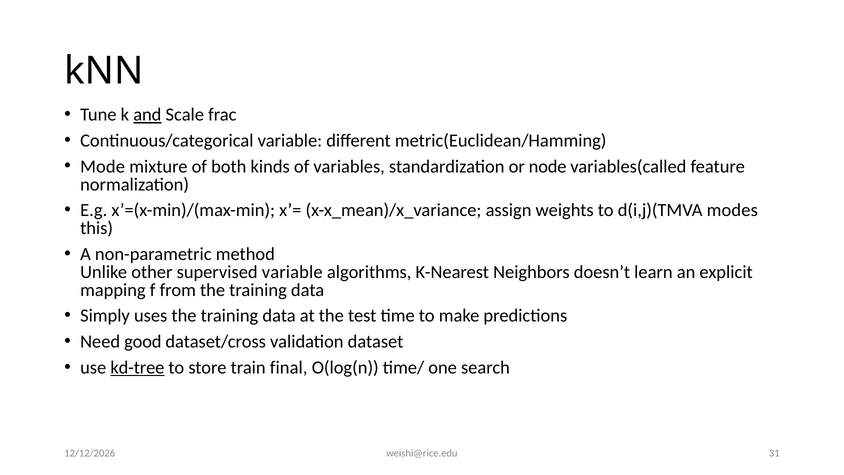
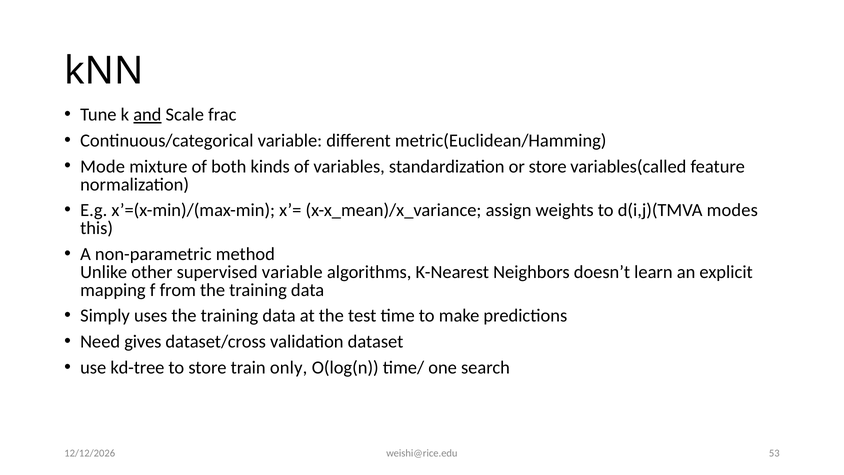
or node: node -> store
good: good -> gives
kd-tree underline: present -> none
final: final -> only
31: 31 -> 53
